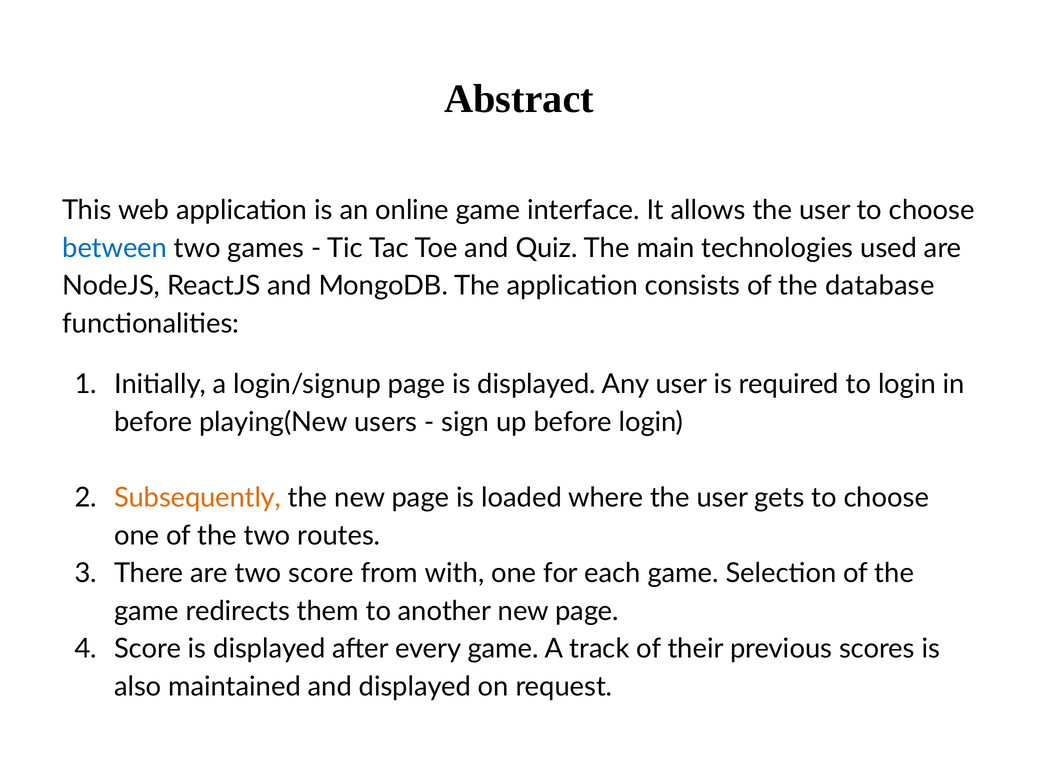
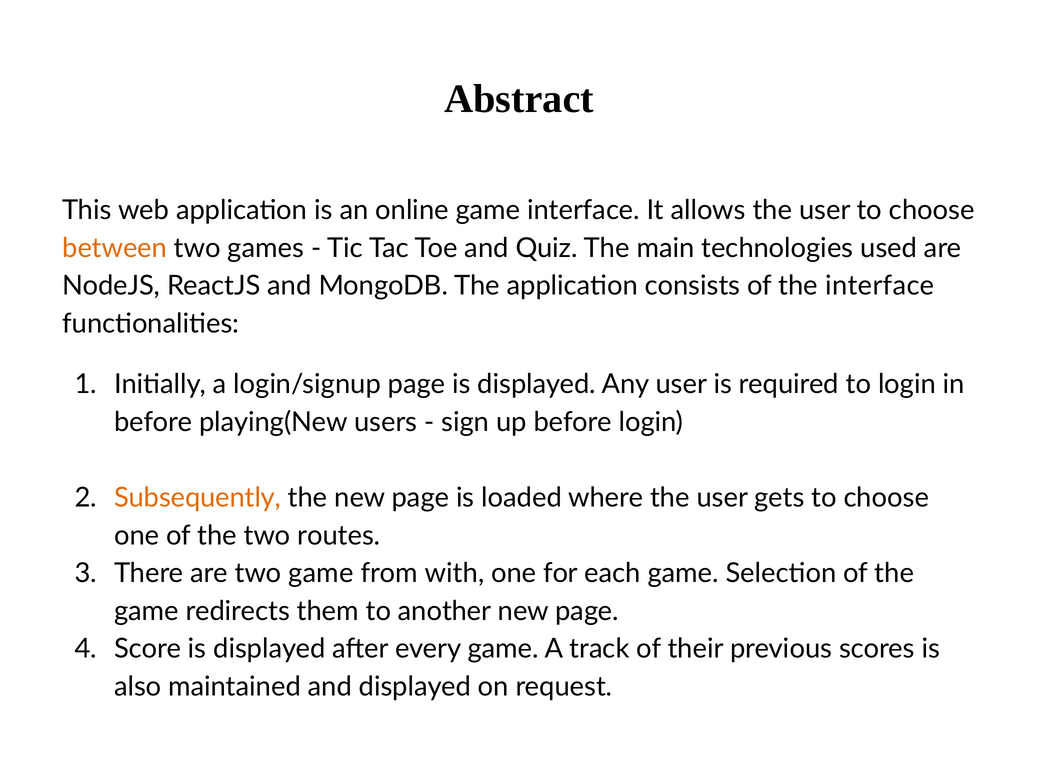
between colour: blue -> orange
the database: database -> interface
two score: score -> game
